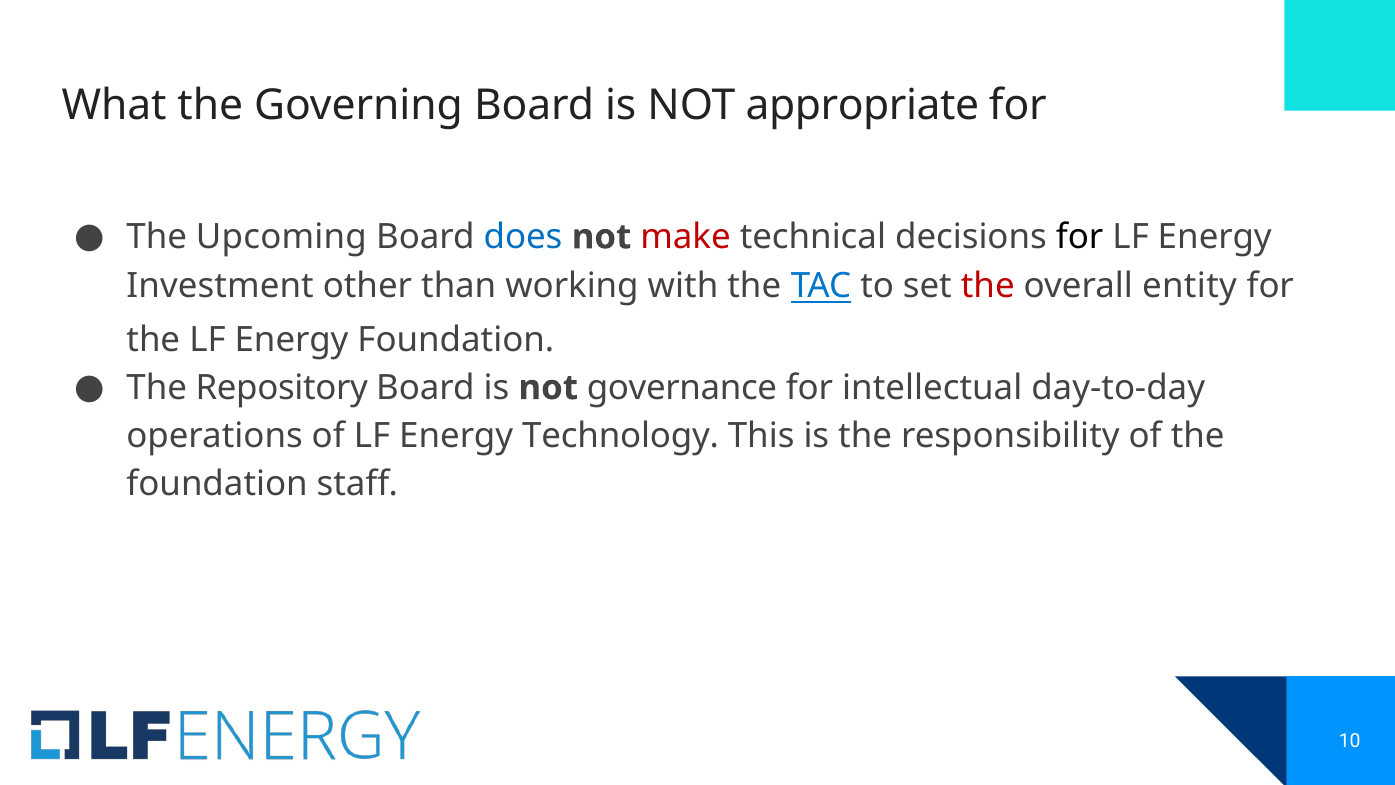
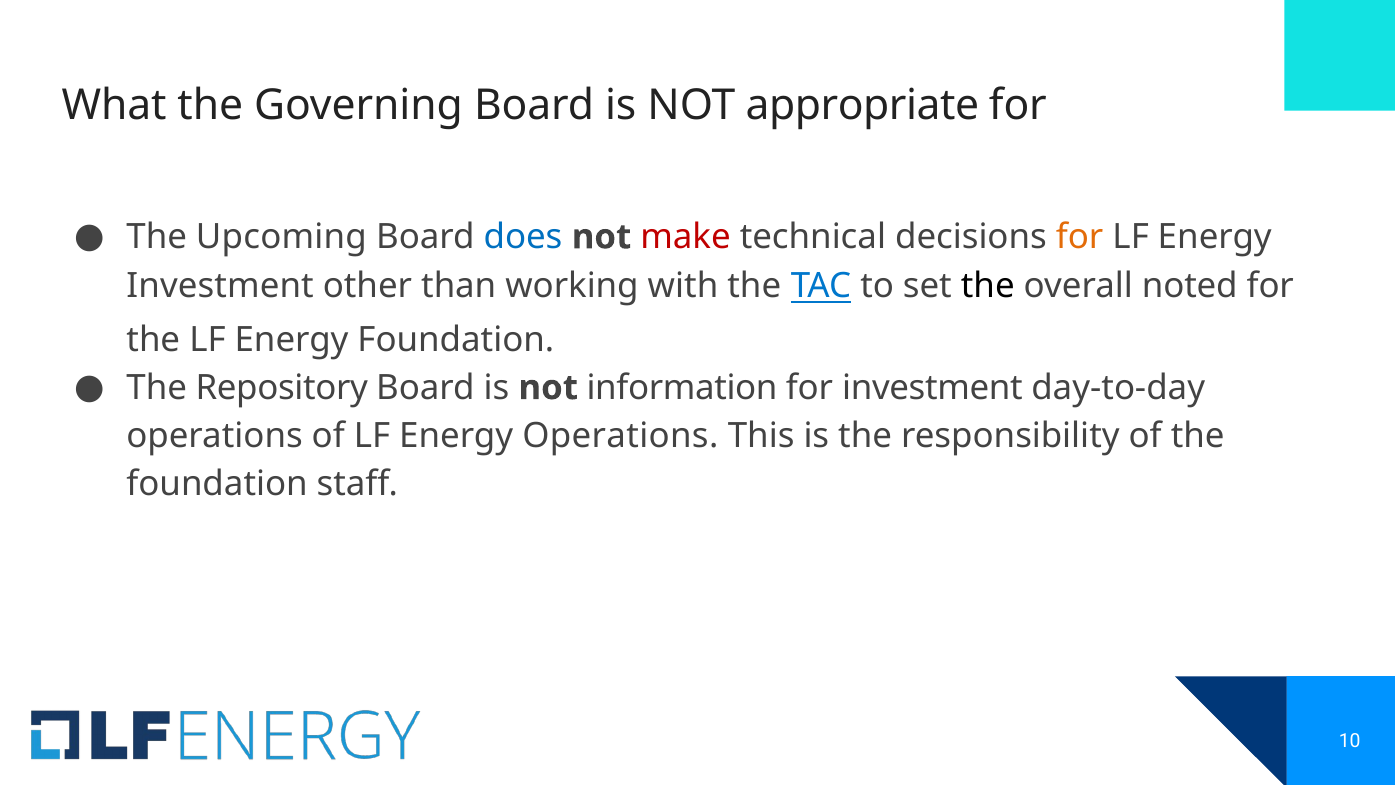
for at (1080, 237) colour: black -> orange
the at (988, 286) colour: red -> black
entity: entity -> noted
governance: governance -> information
for intellectual: intellectual -> investment
Energy Technology: Technology -> Operations
